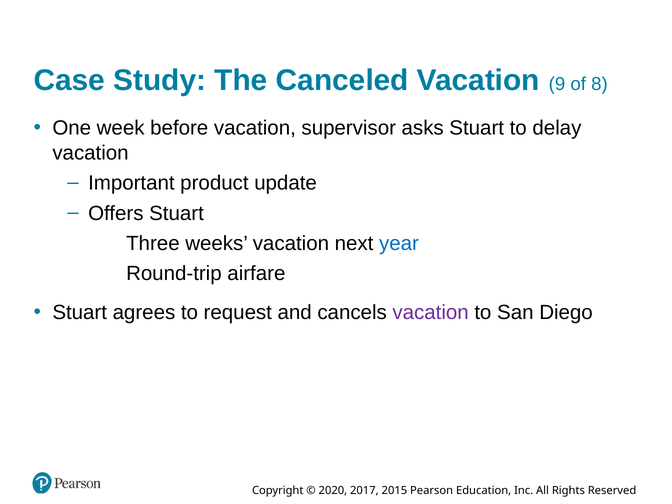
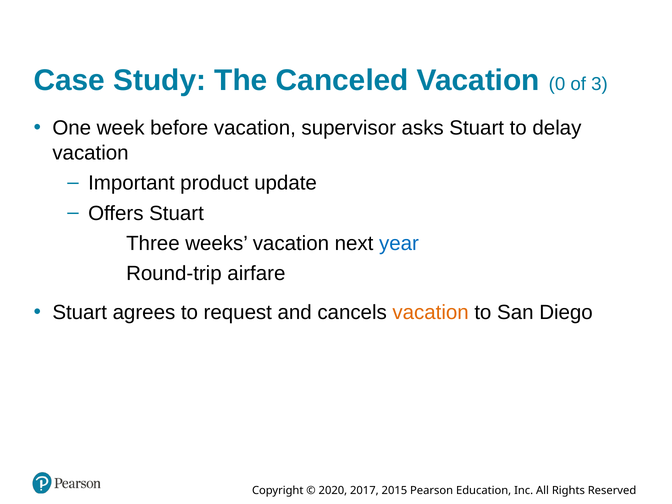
9: 9 -> 0
8: 8 -> 3
vacation at (431, 312) colour: purple -> orange
